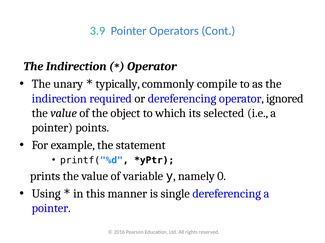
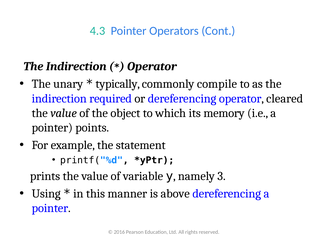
3.9: 3.9 -> 4.3
ignored: ignored -> cleared
selected: selected -> memory
0: 0 -> 3
single: single -> above
